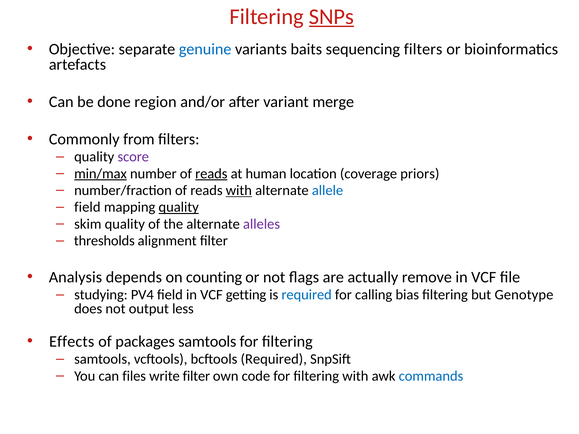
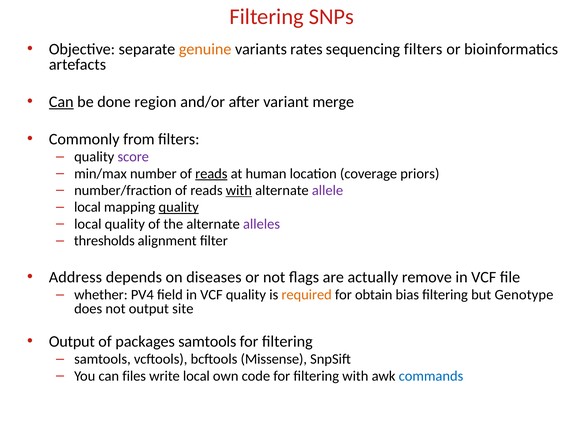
SNPs underline: present -> none
genuine colour: blue -> orange
baits: baits -> rates
Can at (61, 102) underline: none -> present
min/max underline: present -> none
allele colour: blue -> purple
field at (87, 207): field -> local
skim at (88, 224): skim -> local
Analysis: Analysis -> Address
counting: counting -> diseases
studying: studying -> whether
VCF getting: getting -> quality
required at (307, 295) colour: blue -> orange
calling: calling -> obtain
less: less -> site
Effects at (72, 342): Effects -> Output
bcftools Required: Required -> Missense
write filter: filter -> local
